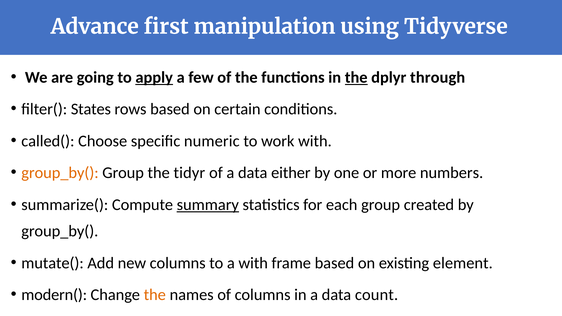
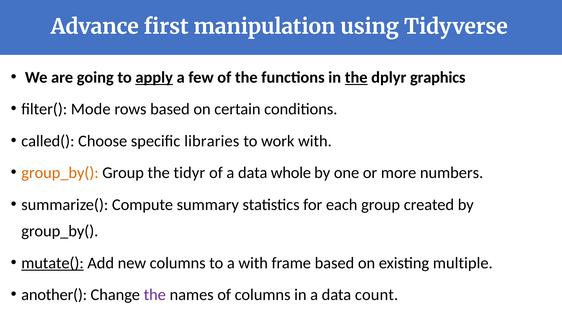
through: through -> graphics
States: States -> Mode
numeric: numeric -> libraries
either: either -> whole
summary underline: present -> none
mutate( underline: none -> present
element: element -> multiple
modern(: modern( -> another(
the at (155, 295) colour: orange -> purple
